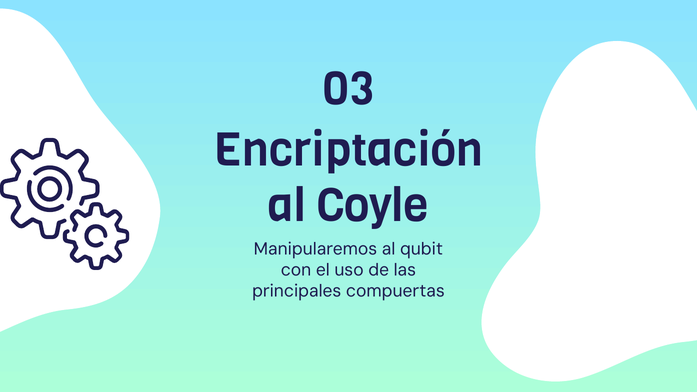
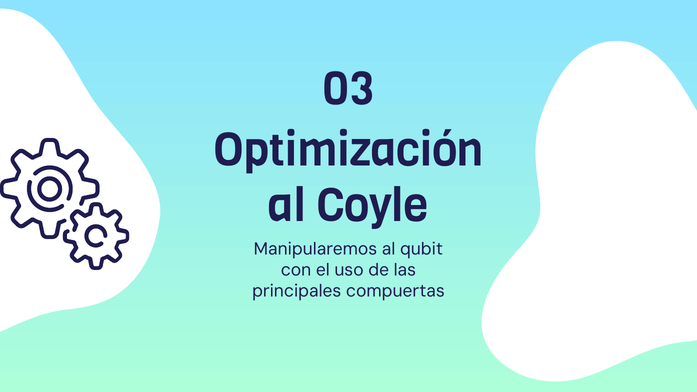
Encriptación: Encriptación -> Optimización
